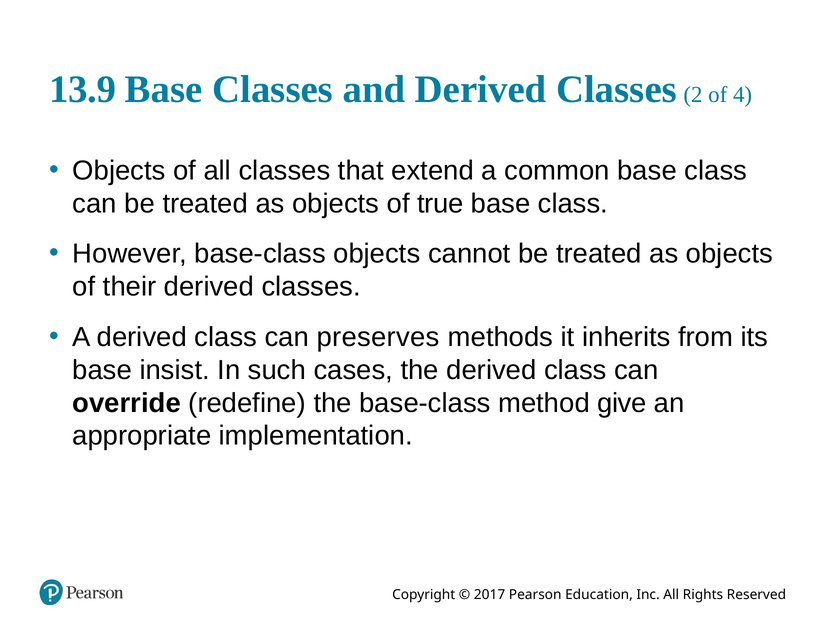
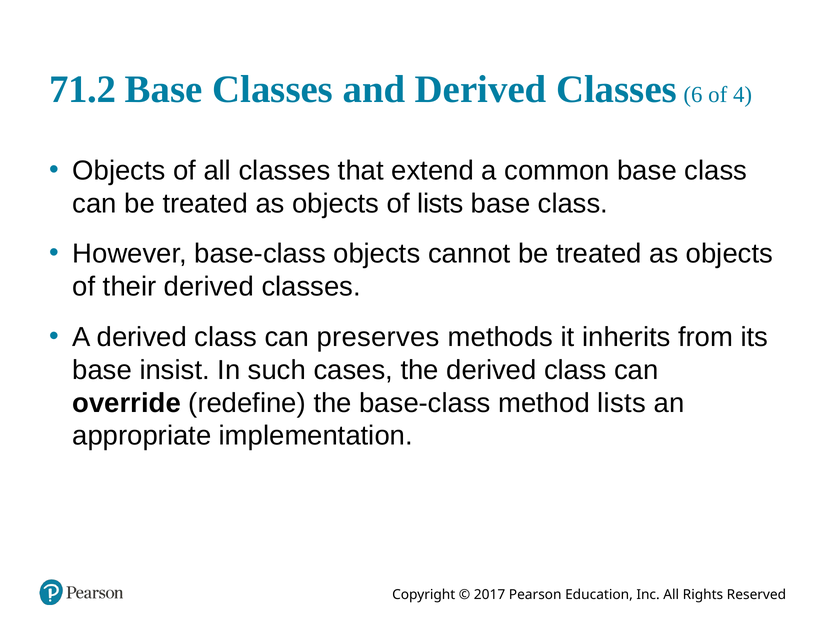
13.9: 13.9 -> 71.2
2: 2 -> 6
of true: true -> lists
method give: give -> lists
